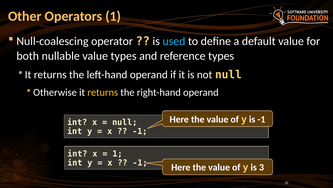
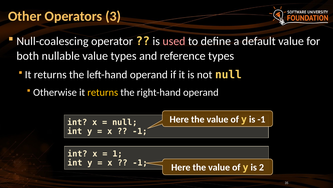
Operators 1: 1 -> 3
used colour: light blue -> pink
3: 3 -> 2
